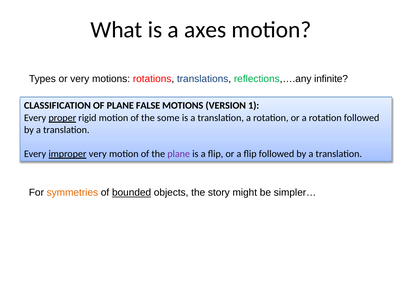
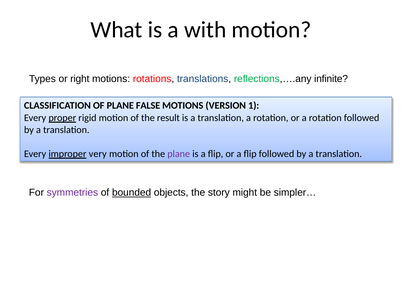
axes: axes -> with
or very: very -> right
some: some -> result
symmetries colour: orange -> purple
